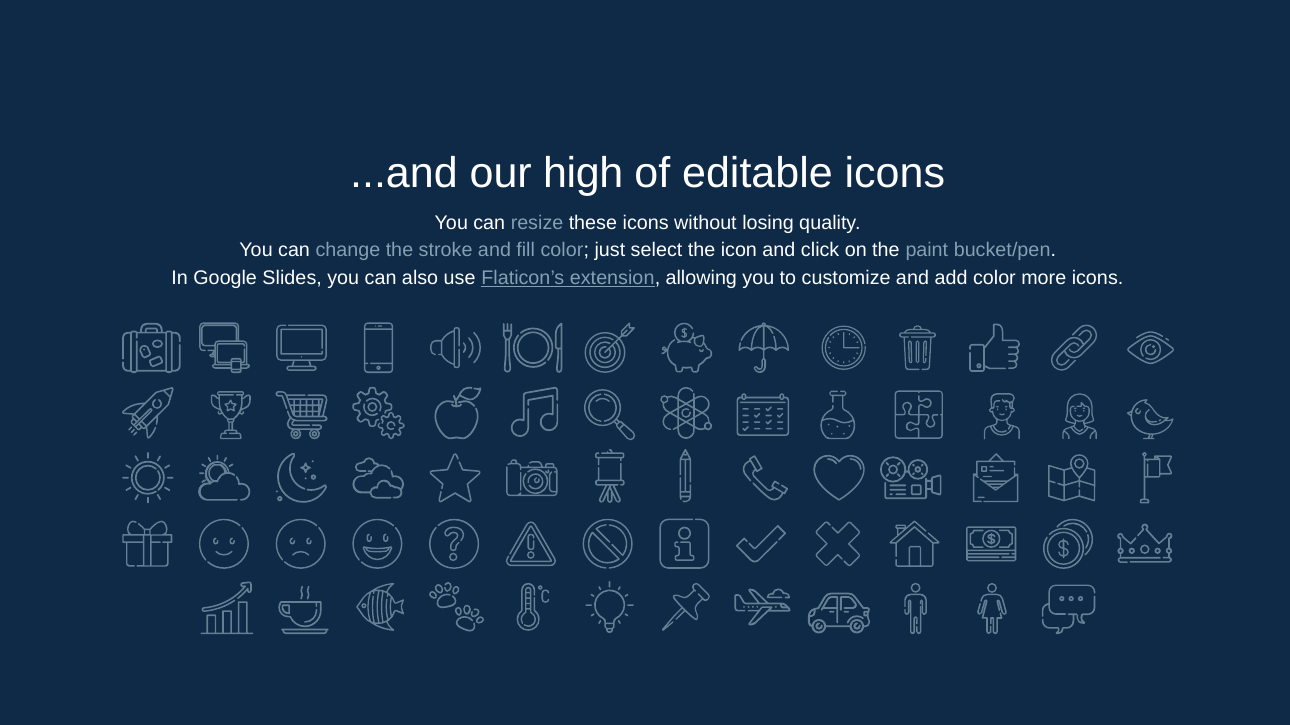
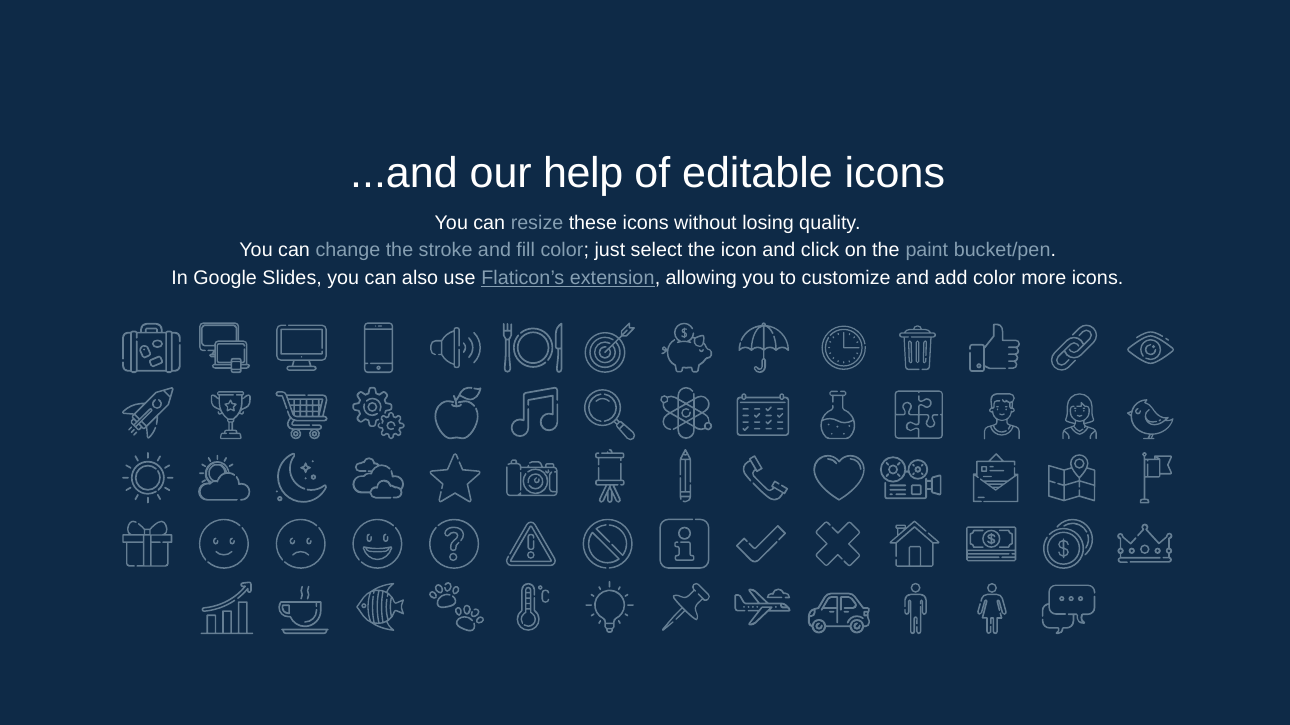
high: high -> help
